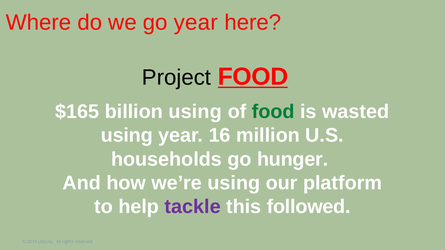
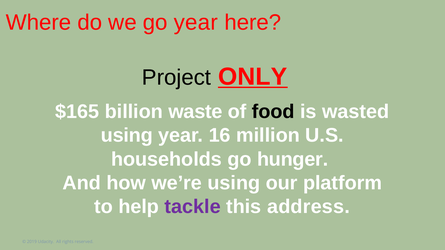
Project FOOD: FOOD -> ONLY
billion using: using -> waste
food at (273, 112) colour: green -> black
followed: followed -> address
